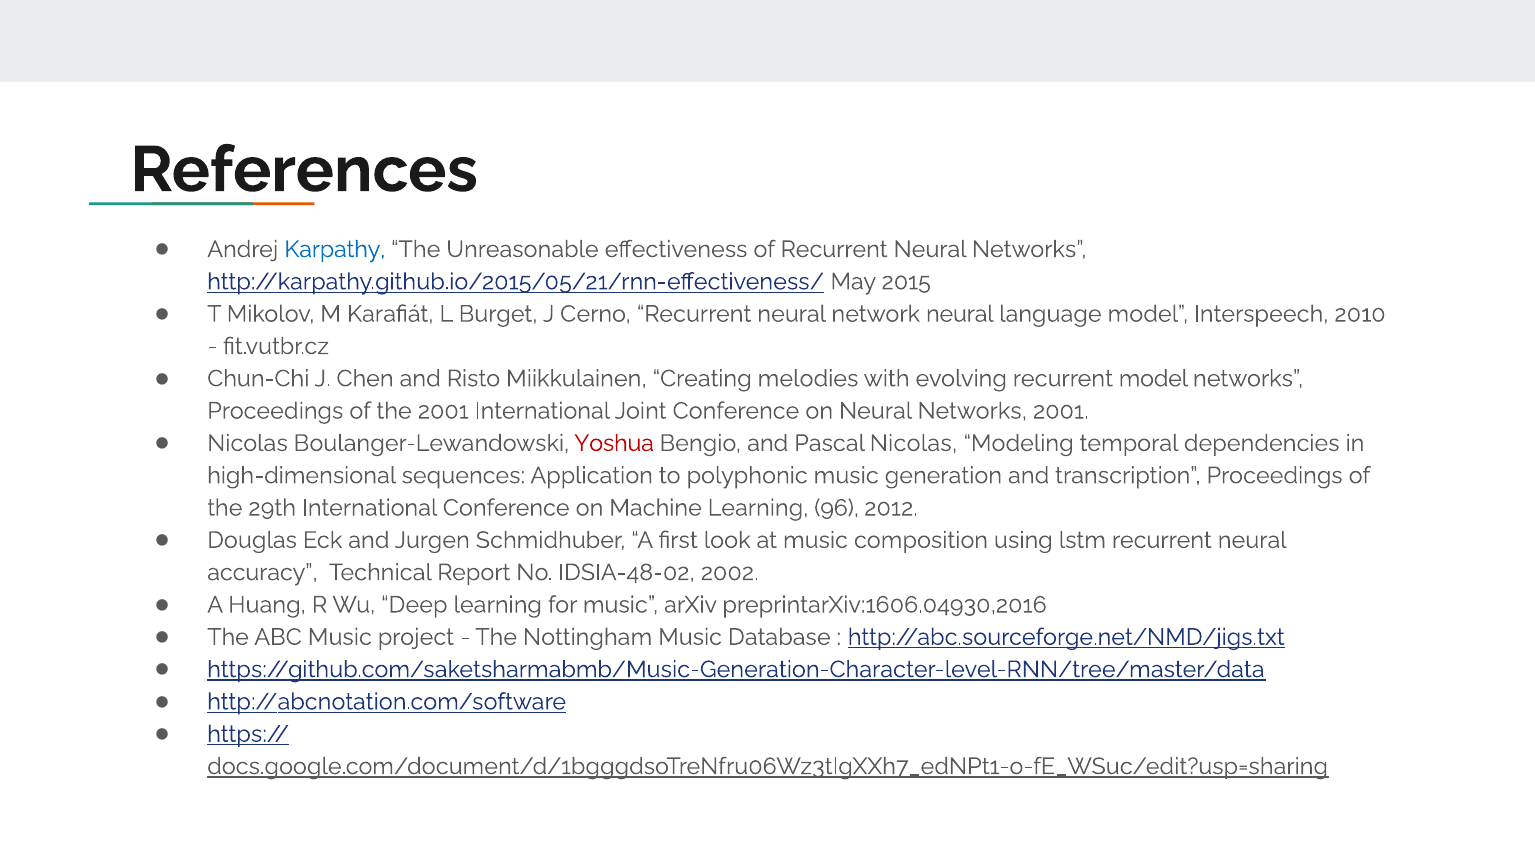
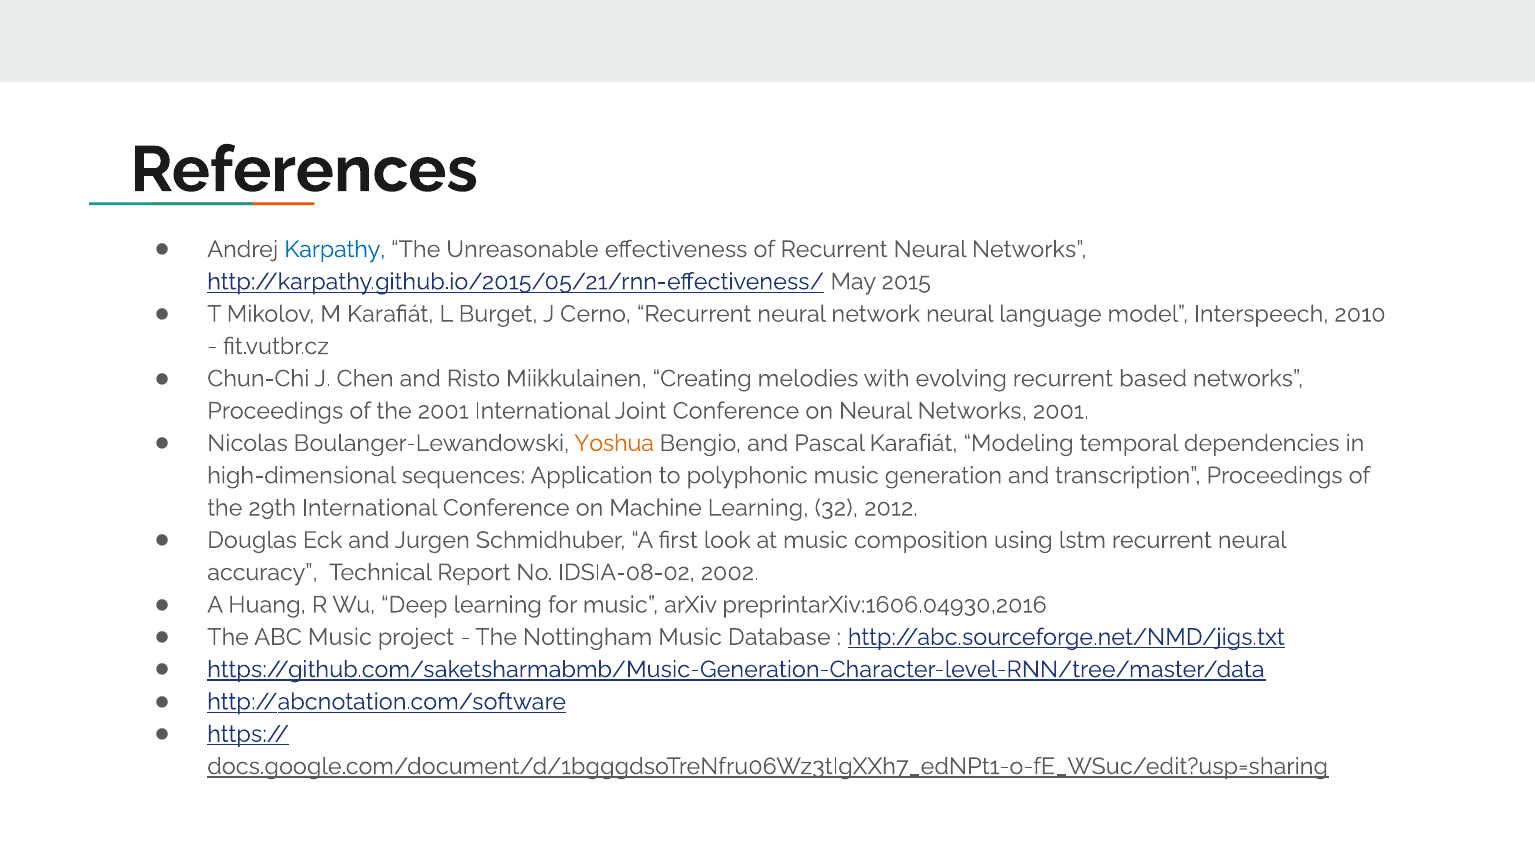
recurrent model: model -> based
Yoshua colour: red -> orange
Pascal Nicolas: Nicolas -> Karafiát
96: 96 -> 32
IDSIA-48-02: IDSIA-48-02 -> IDSIA-08-02
